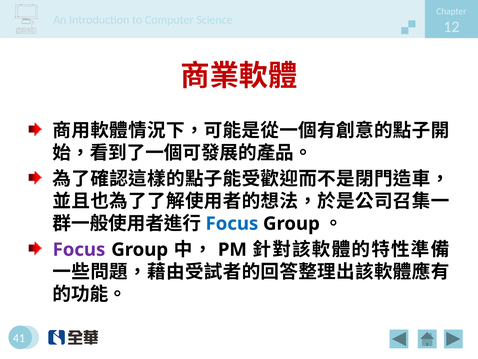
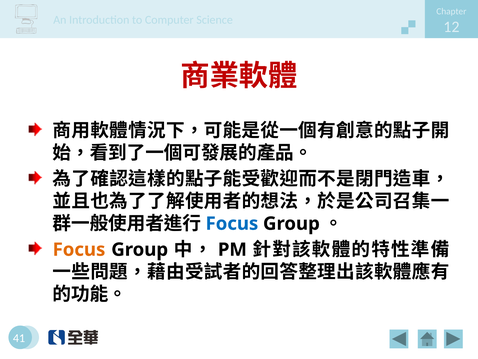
Focus at (79, 249) colour: purple -> orange
